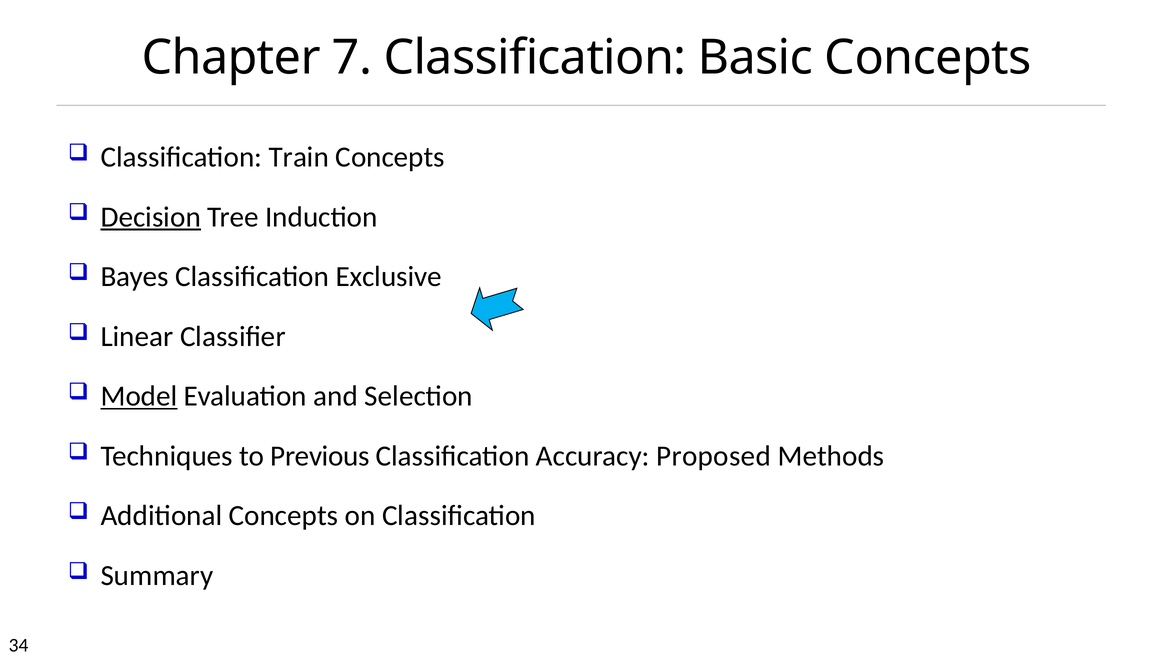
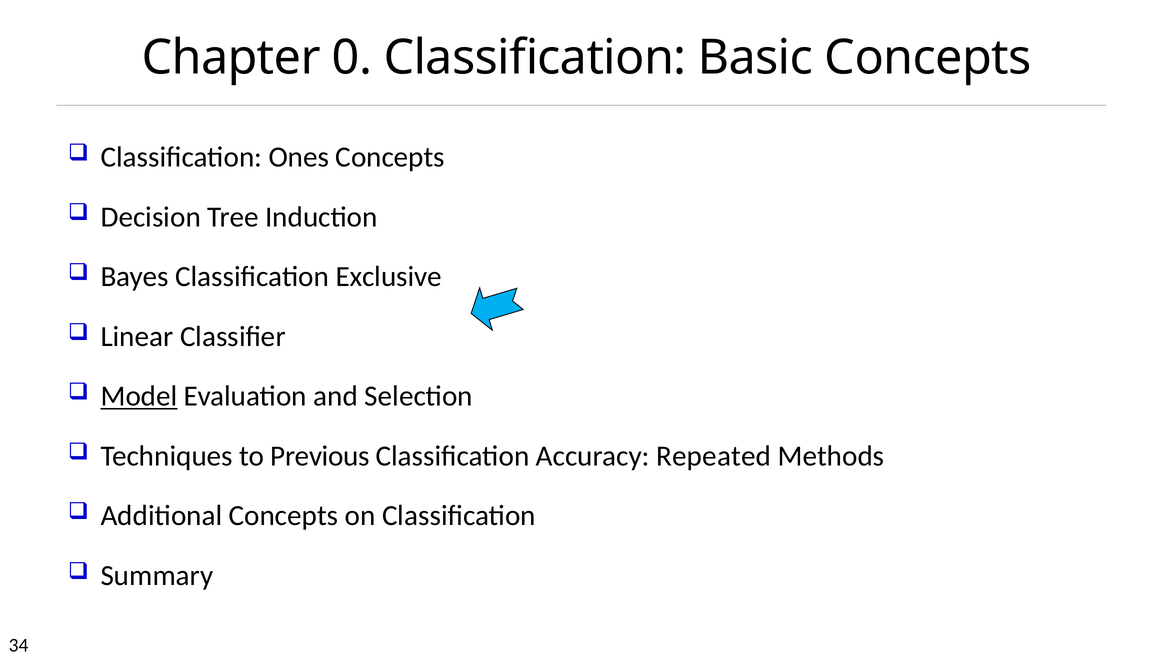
7: 7 -> 0
Train: Train -> Ones
Decision underline: present -> none
Proposed: Proposed -> Repeated
